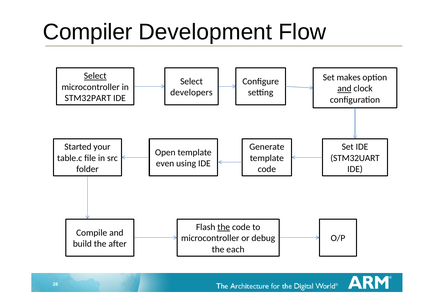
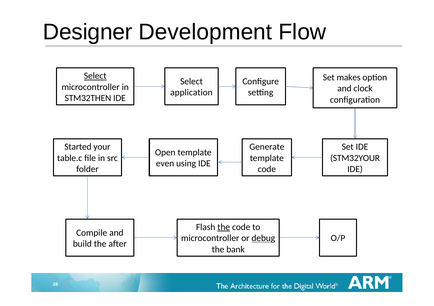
Compiler: Compiler -> Designer
and at (344, 89) underline: present -> none
developers: developers -> application
STM32PART: STM32PART -> STM32THEN
STM32UART: STM32UART -> STM32YOUR
debug underline: none -> present
each: each -> bank
